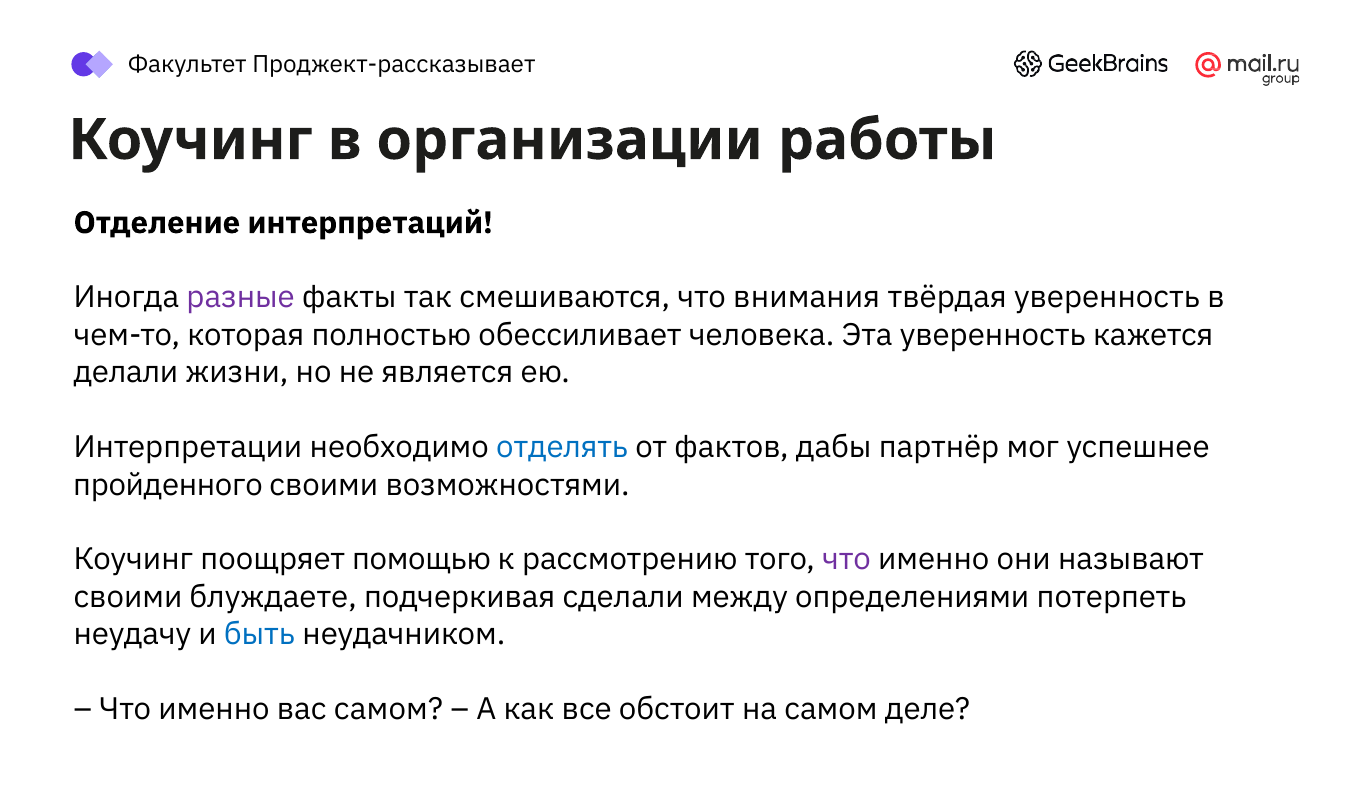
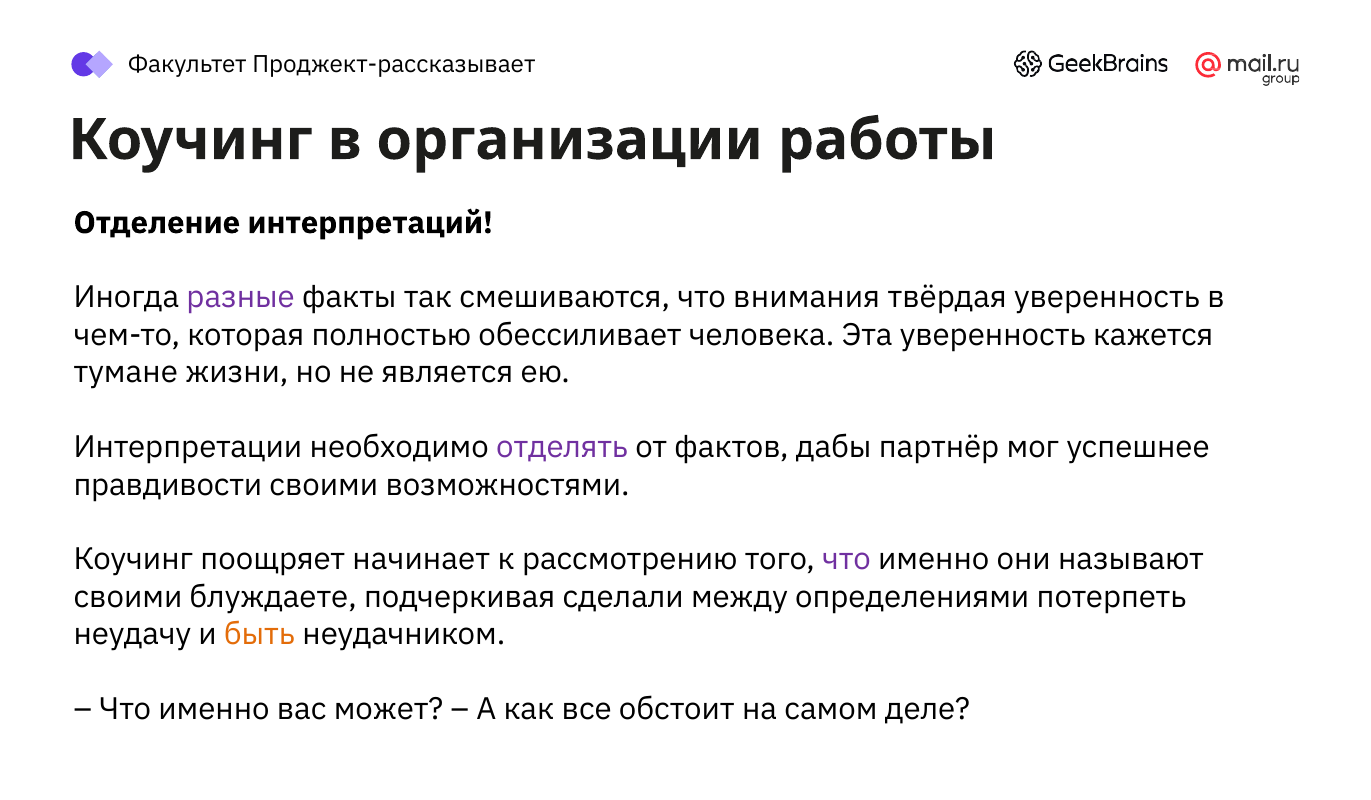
делали: делали -> тумане
отделять colour: blue -> purple
пройденного: пройденного -> правдивости
помощью: помощью -> начинает
быть colour: blue -> orange
вас самом: самом -> может
